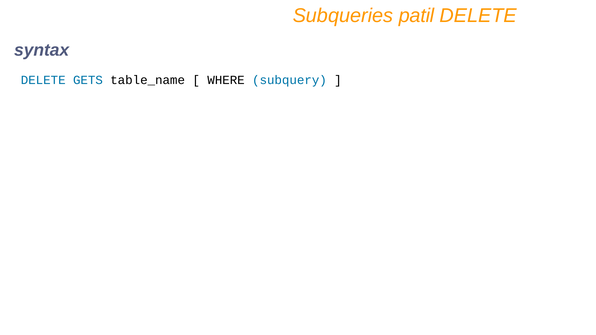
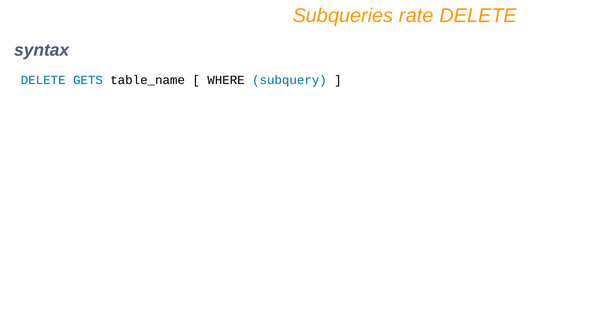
patil: patil -> rate
